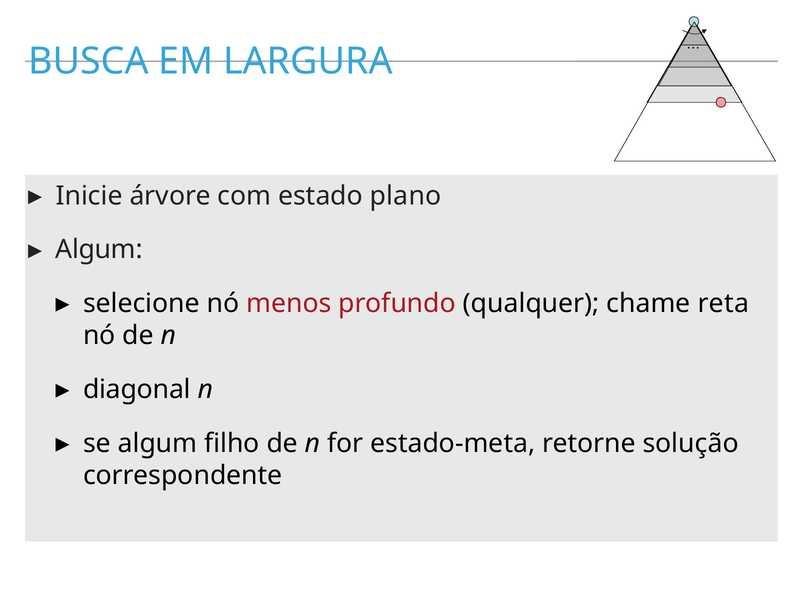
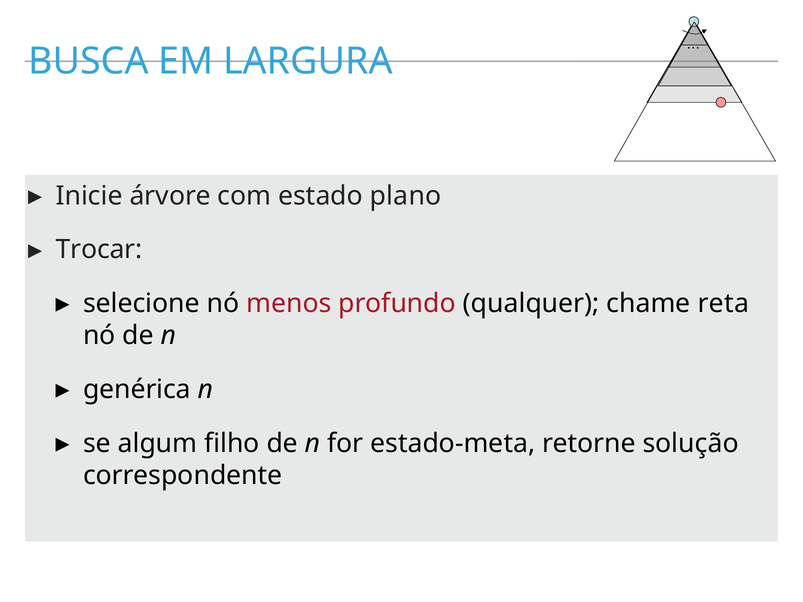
Algum at (99, 250): Algum -> Trocar
diagonal: diagonal -> genérica
